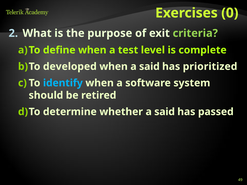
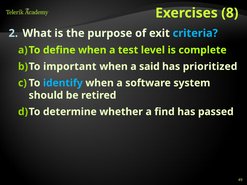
0: 0 -> 8
criteria colour: light green -> light blue
developed: developed -> important
whether a said: said -> find
